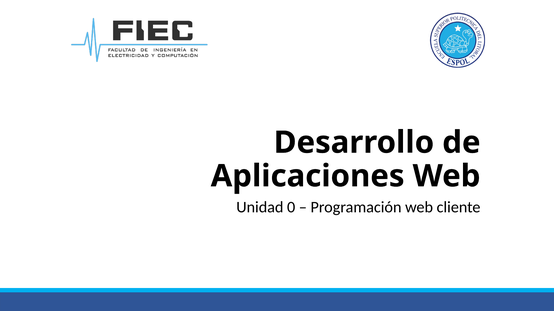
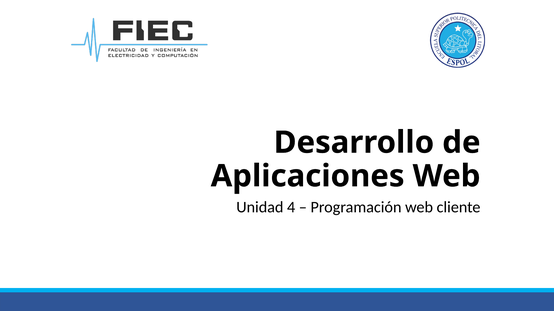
0: 0 -> 4
